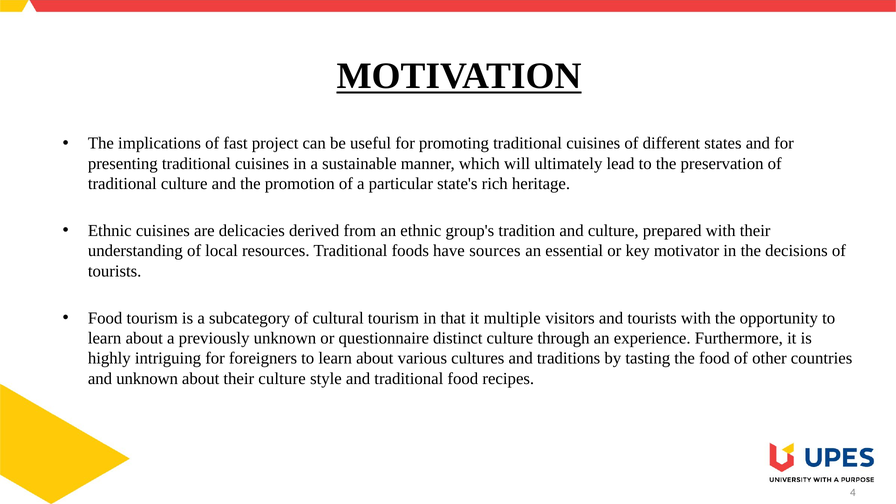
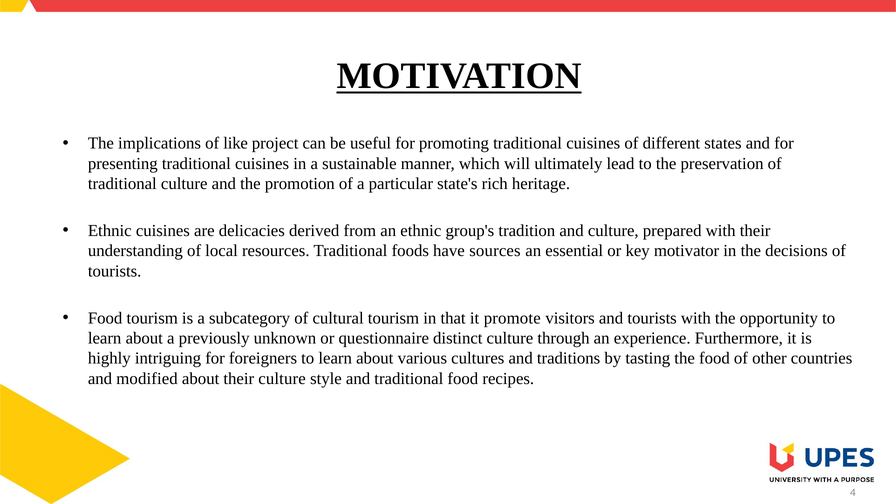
fast: fast -> like
multiple: multiple -> promote
and unknown: unknown -> modified
